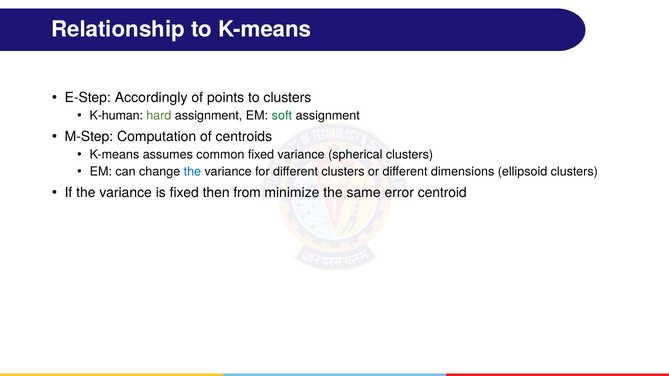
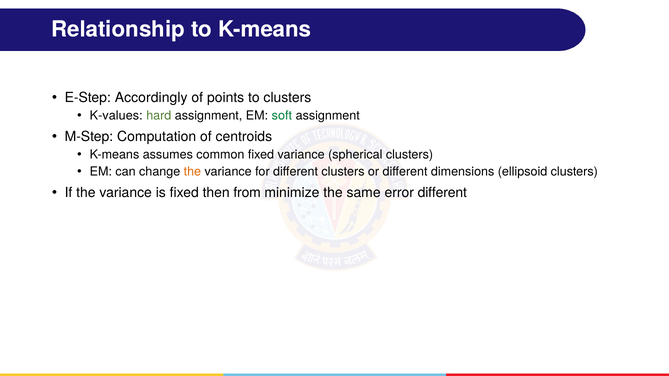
K-human: K-human -> K-values
the at (192, 172) colour: blue -> orange
error centroid: centroid -> different
